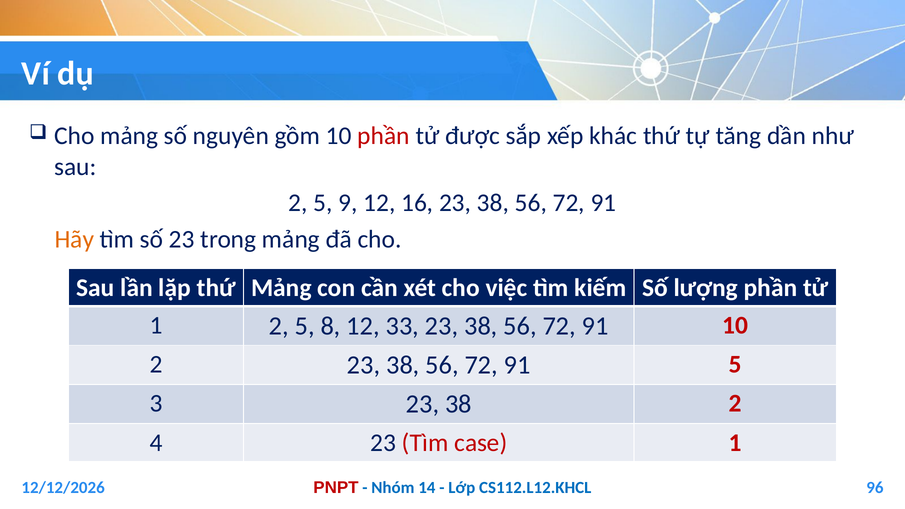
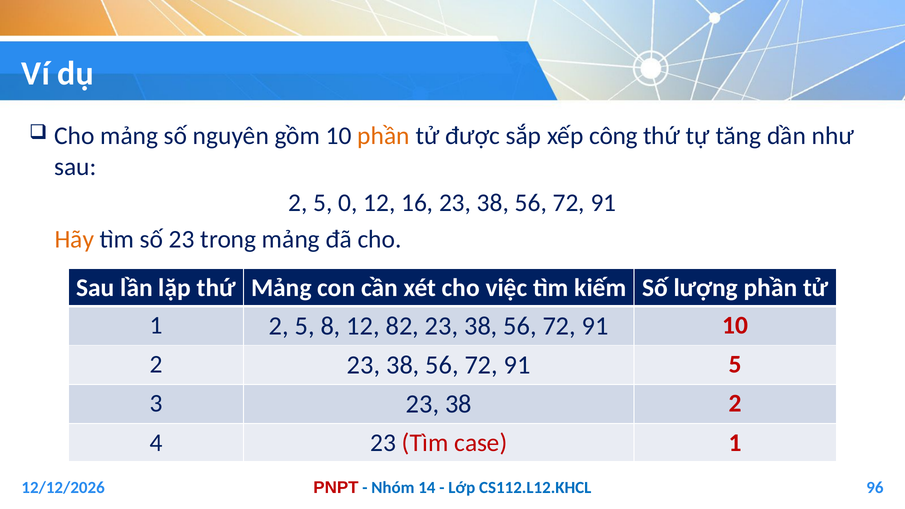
phần at (384, 136) colour: red -> orange
khác: khác -> công
9: 9 -> 0
33: 33 -> 82
